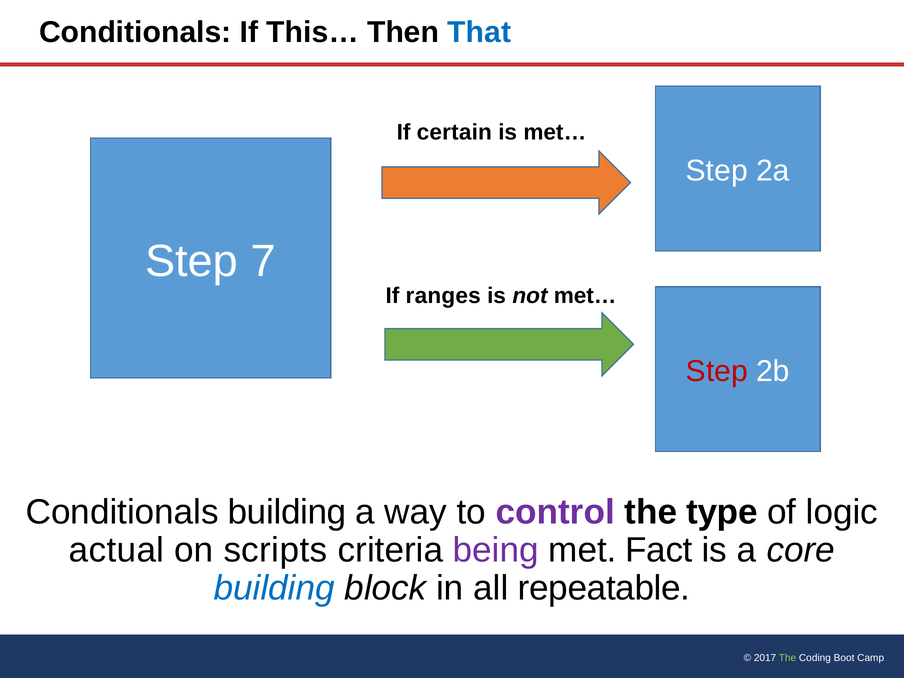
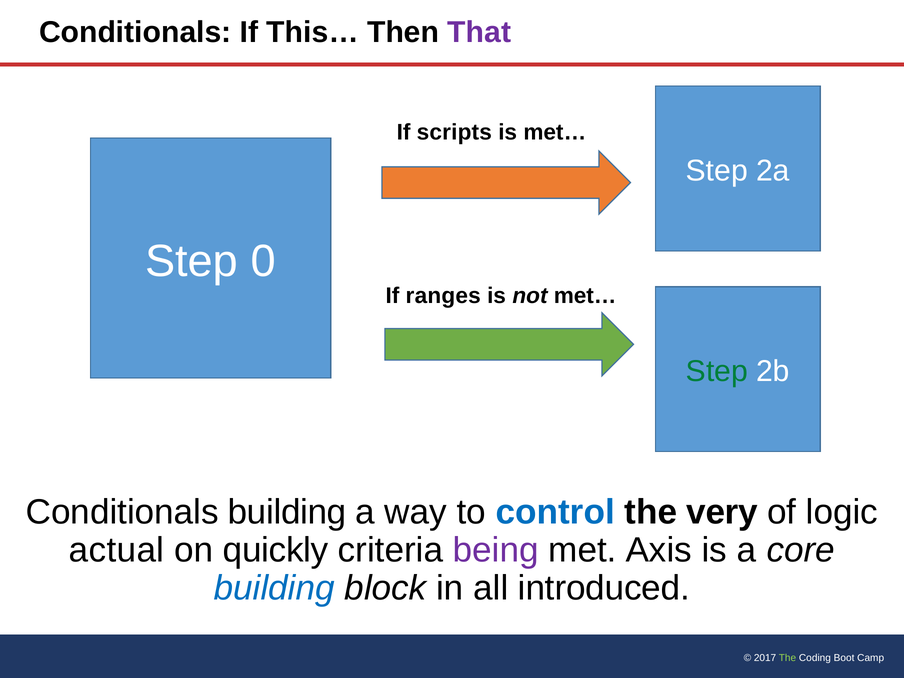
That colour: blue -> purple
certain: certain -> scripts
7: 7 -> 0
Step at (717, 371) colour: red -> green
control colour: purple -> blue
type: type -> very
scripts: scripts -> quickly
Fact: Fact -> Axis
repeatable: repeatable -> introduced
